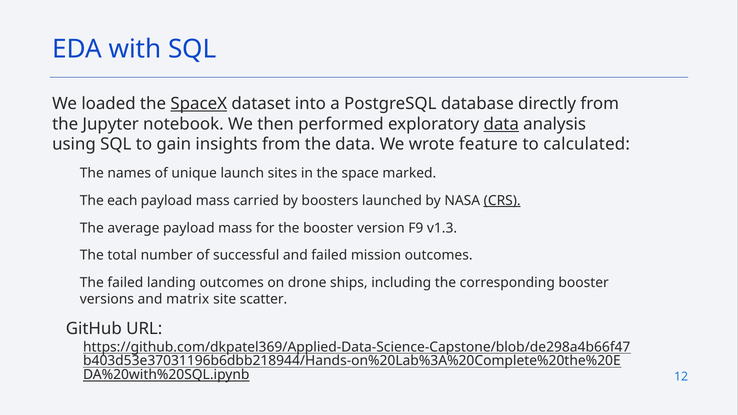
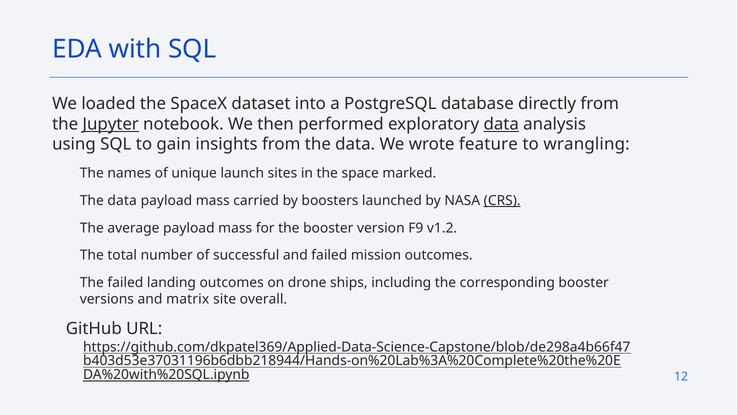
SpaceX underline: present -> none
Jupyter underline: none -> present
calculated: calculated -> wrangling
each at (122, 201): each -> data
v1.3: v1.3 -> v1.2
scatter: scatter -> overall
